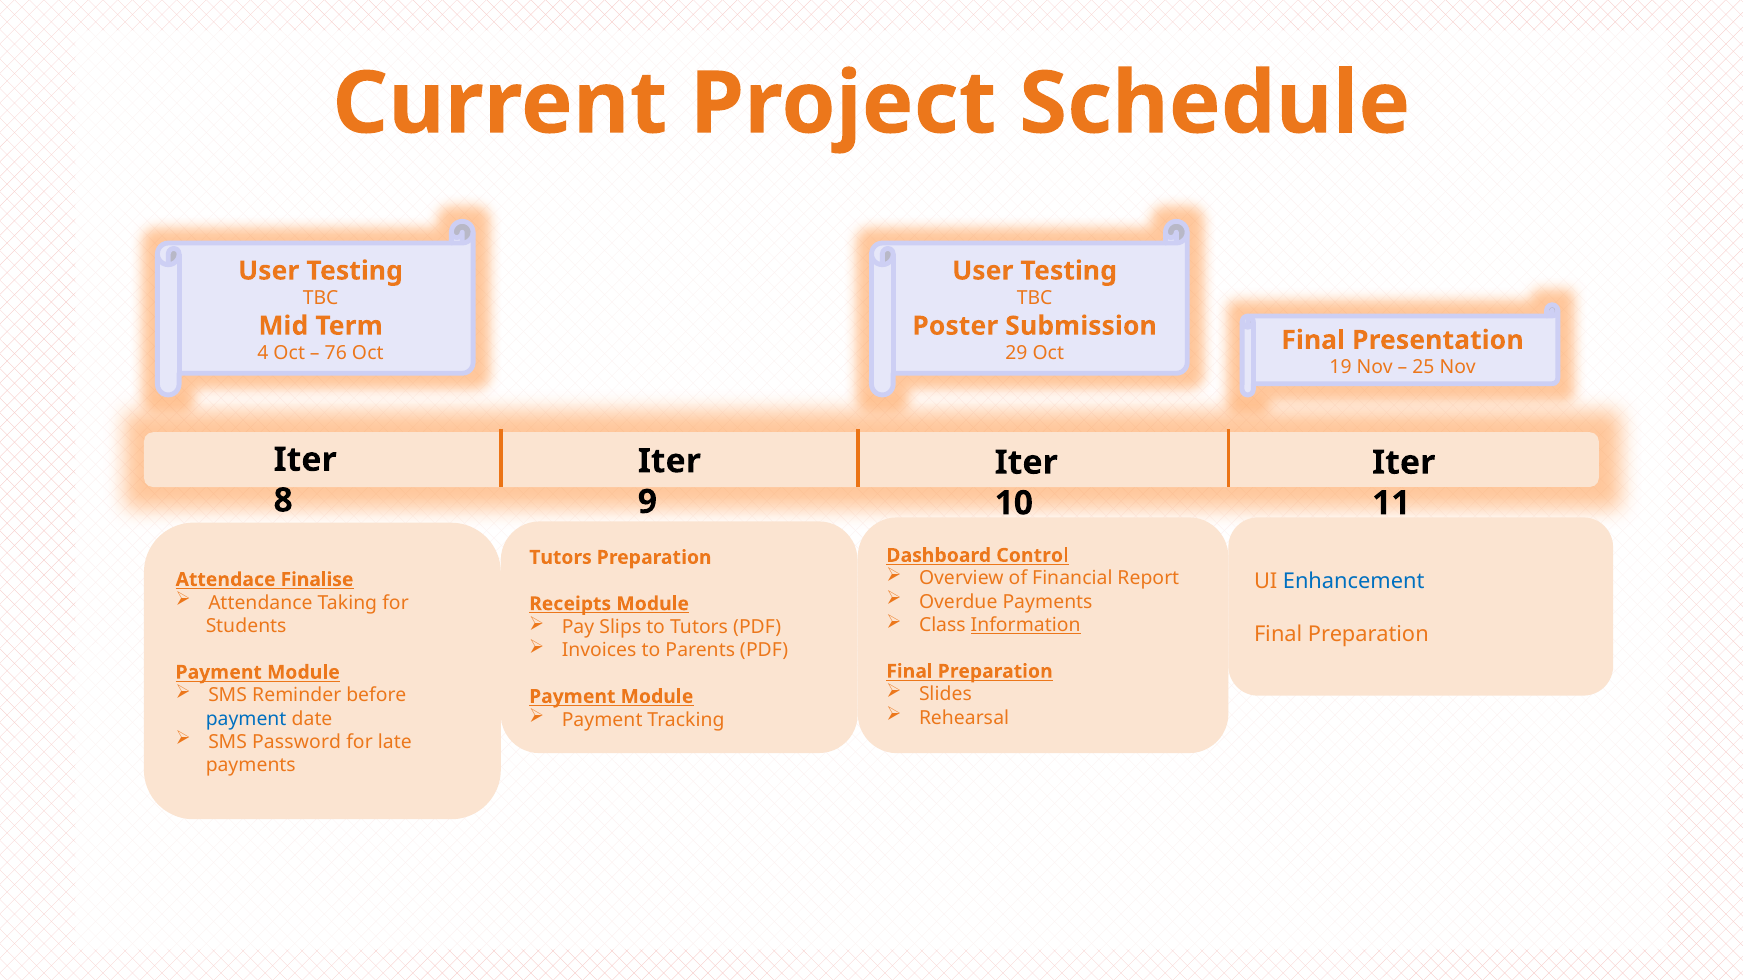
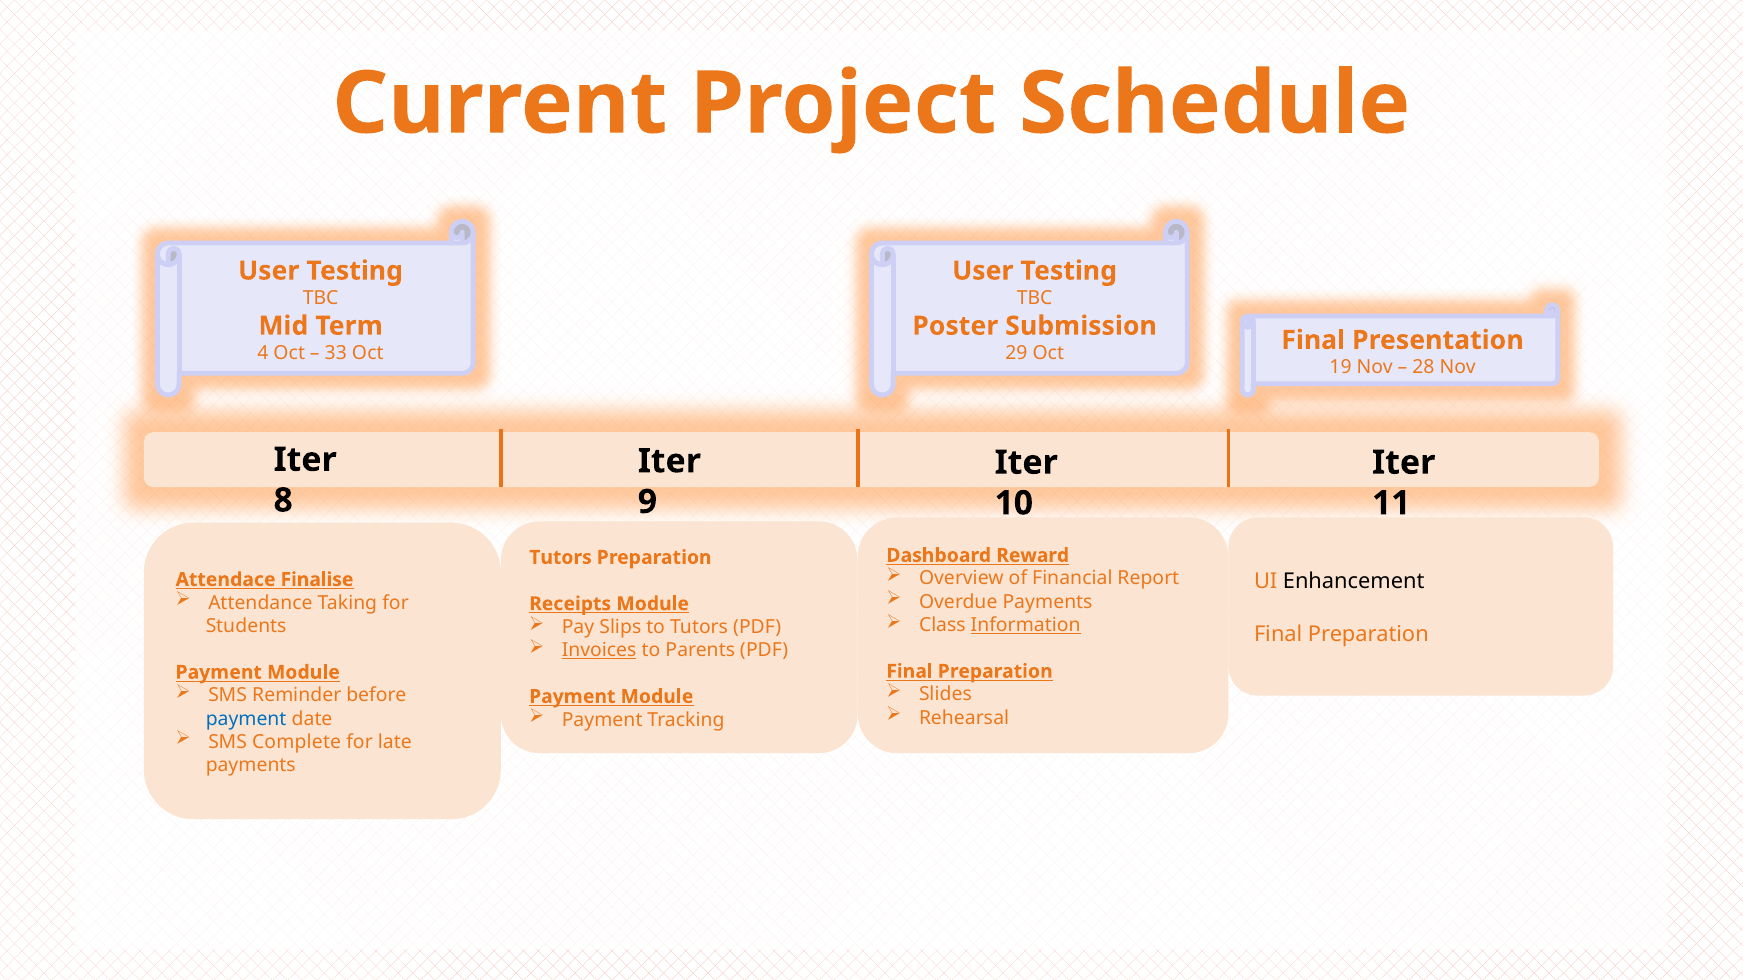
76: 76 -> 33
25: 25 -> 28
Control: Control -> Reward
Enhancement colour: blue -> black
Invoices underline: none -> present
Password: Password -> Complete
